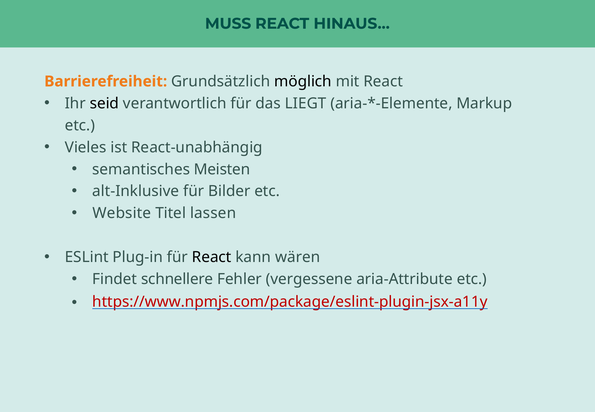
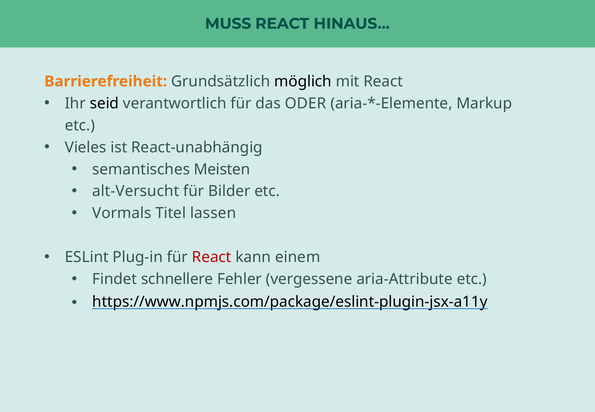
LIEGT: LIEGT -> ODER
alt-Inklusive: alt-Inklusive -> alt-Versucht
Website: Website -> Vormals
React at (212, 257) colour: black -> red
wären: wären -> einem
https://www.npmjs.com/package/eslint-plugin-jsx-a11y colour: red -> black
